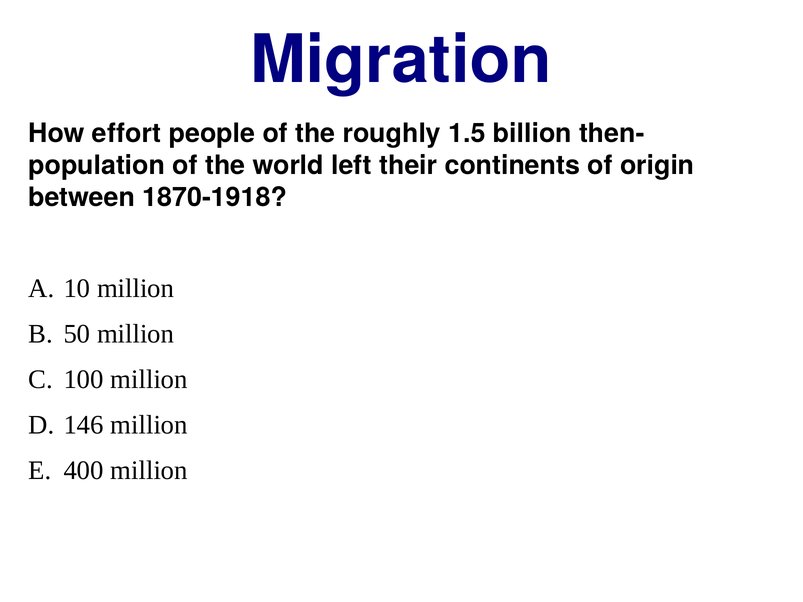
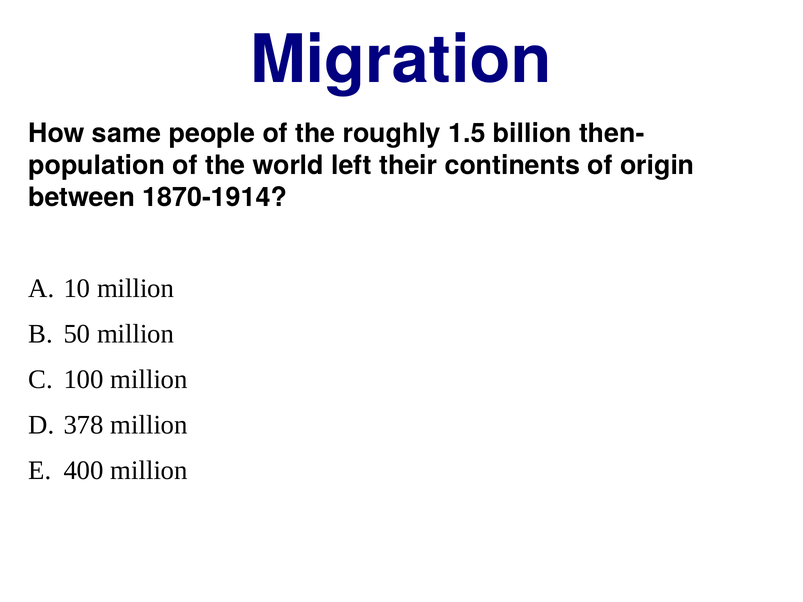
effort: effort -> same
1870-1918: 1870-1918 -> 1870-1914
146: 146 -> 378
